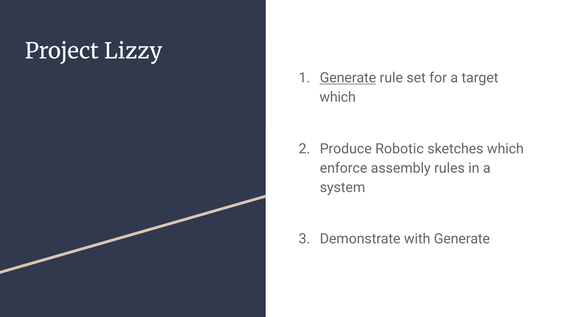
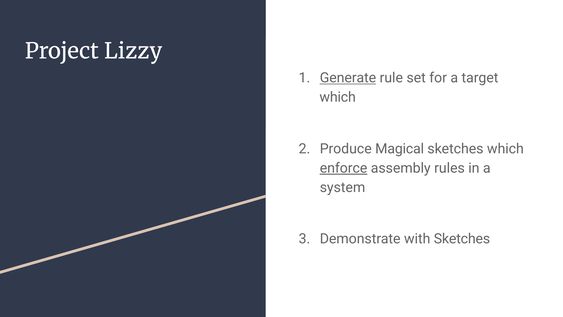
Robotic: Robotic -> Magical
enforce underline: none -> present
with Generate: Generate -> Sketches
